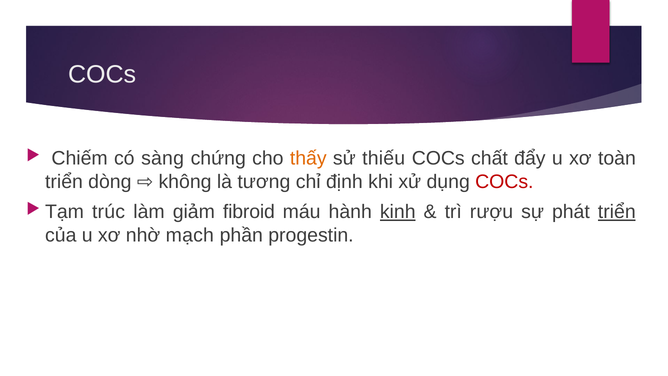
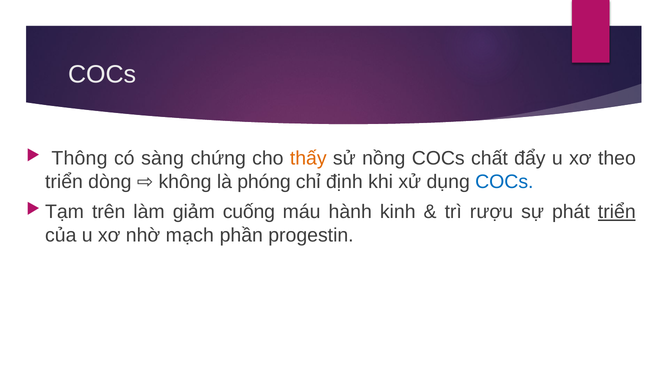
Chiếm: Chiếm -> Thông
thiếu: thiếu -> nồng
toàn: toàn -> theo
tương: tương -> phóng
COCs at (504, 182) colour: red -> blue
trúc: trúc -> trên
fibroid: fibroid -> cuống
kinh underline: present -> none
